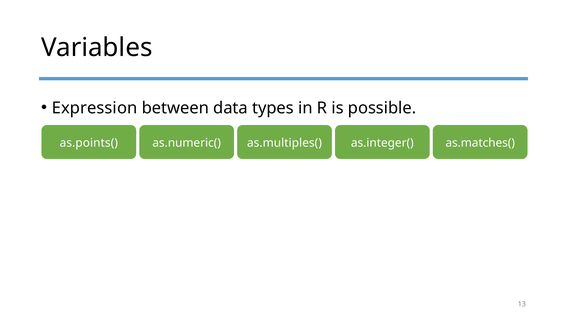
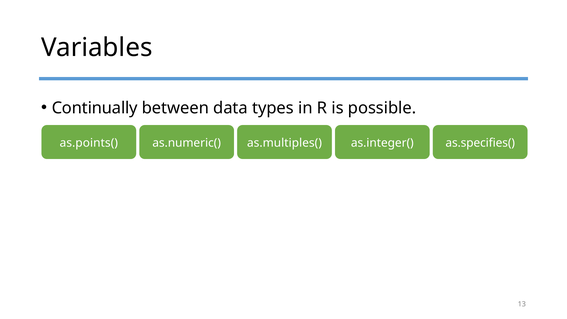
Expression: Expression -> Continually
as.matches(: as.matches( -> as.specifies(
